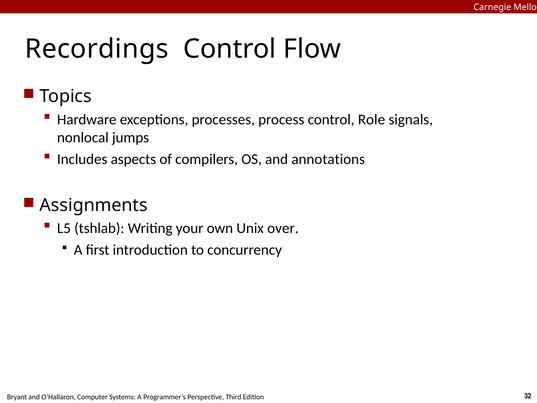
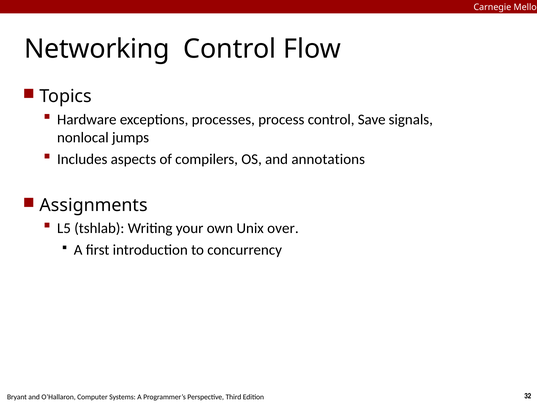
Recordings: Recordings -> Networking
Role: Role -> Save
